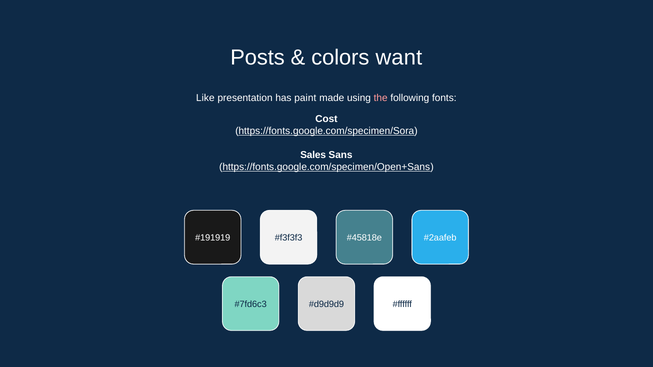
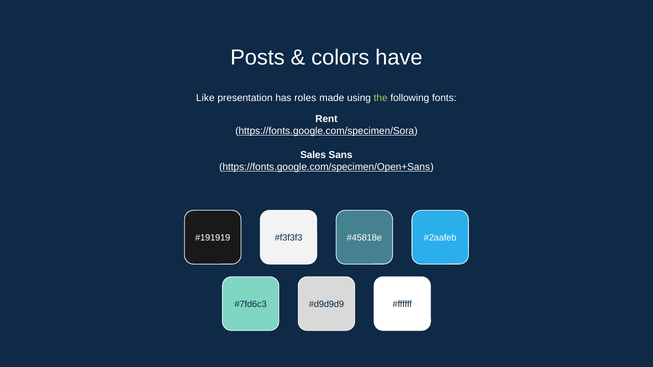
want: want -> have
paint: paint -> roles
the colour: pink -> light green
Cost: Cost -> Rent
